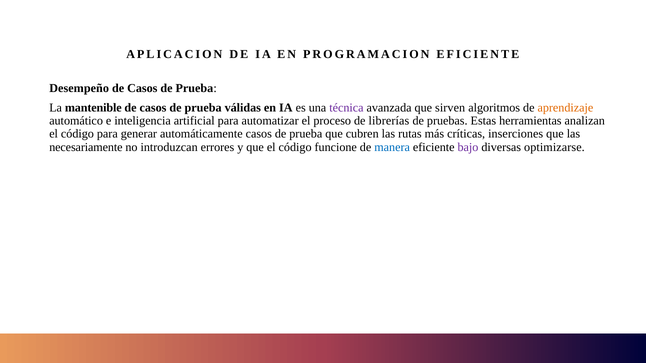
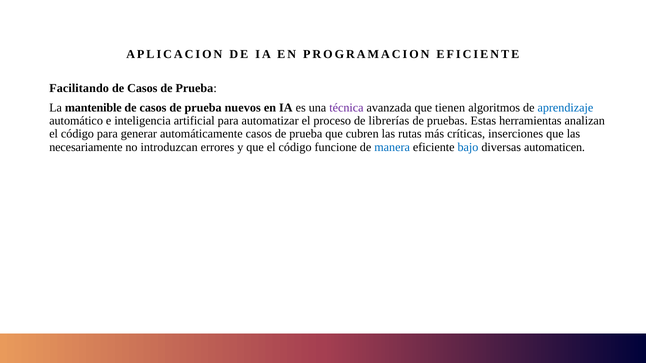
Desempeño: Desempeño -> Facilitando
válidas: válidas -> nuevos
sirven: sirven -> tienen
aprendizaje colour: orange -> blue
bajo colour: purple -> blue
optimizarse: optimizarse -> automaticen
